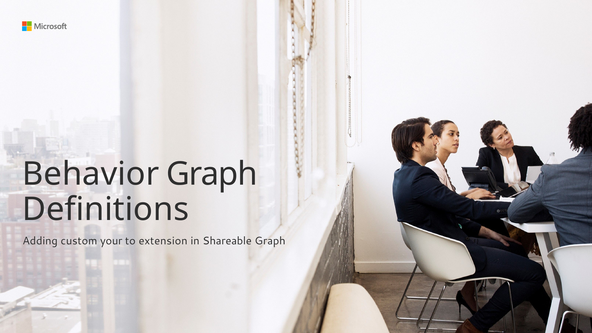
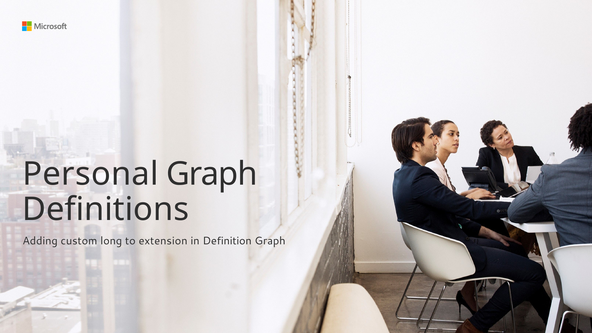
Behavior: Behavior -> Personal
your: your -> long
Shareable: Shareable -> Definition
